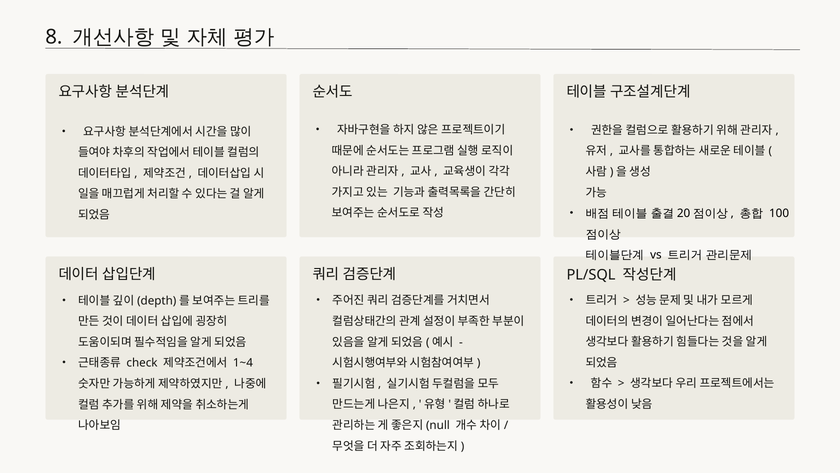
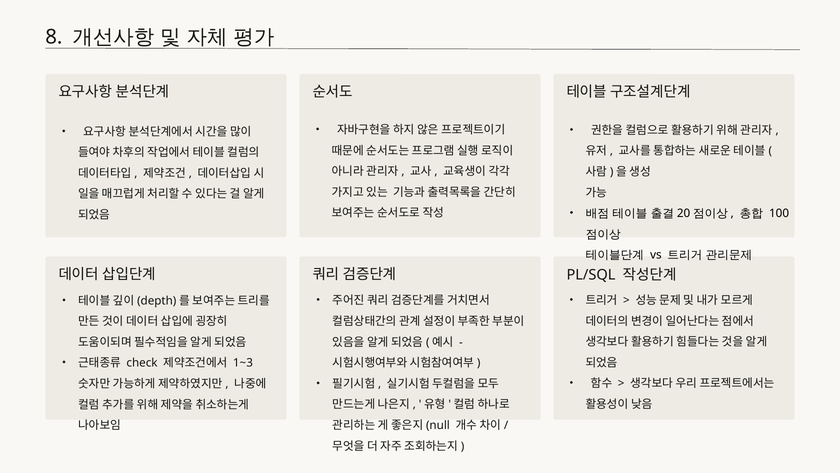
1~4: 1~4 -> 1~3
